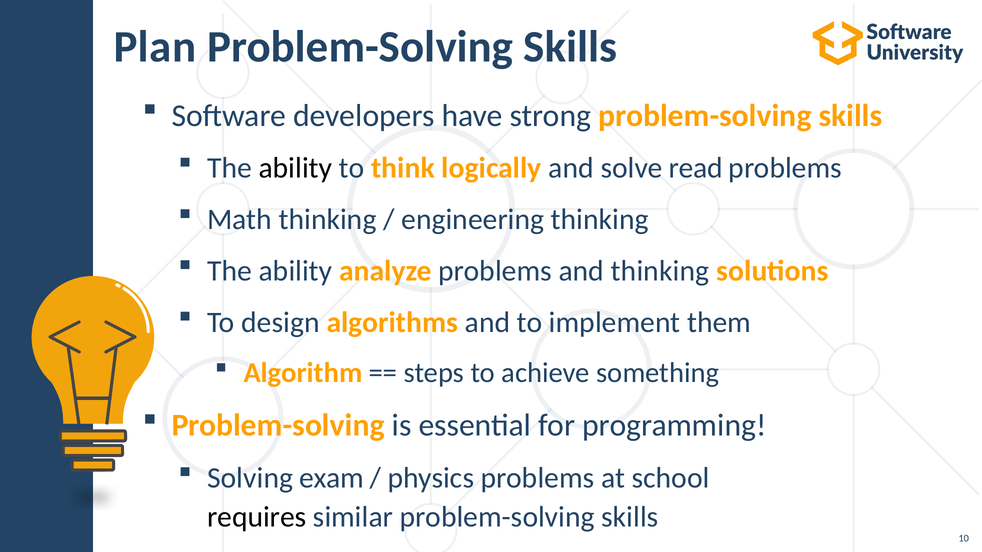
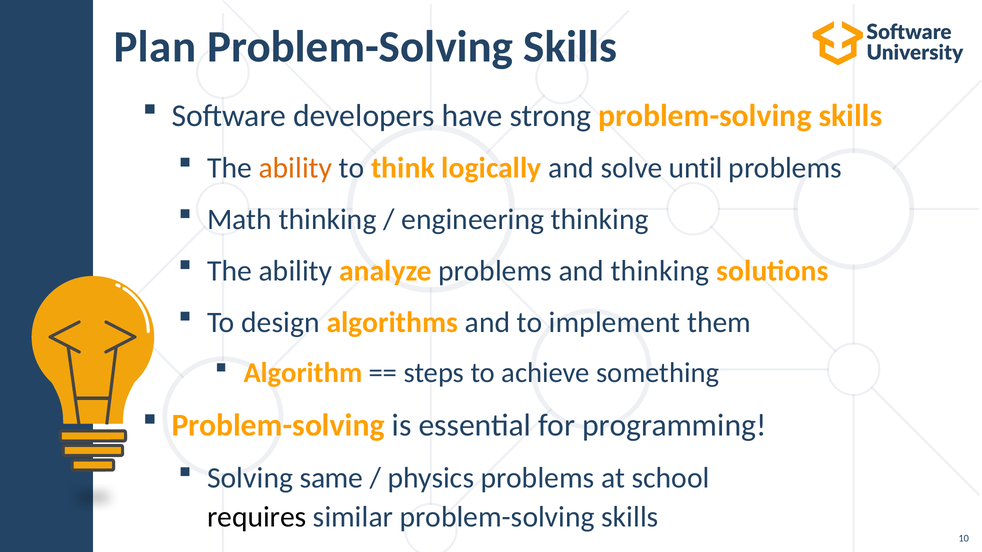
ability at (295, 168) colour: black -> orange
read: read -> until
exam: exam -> same
